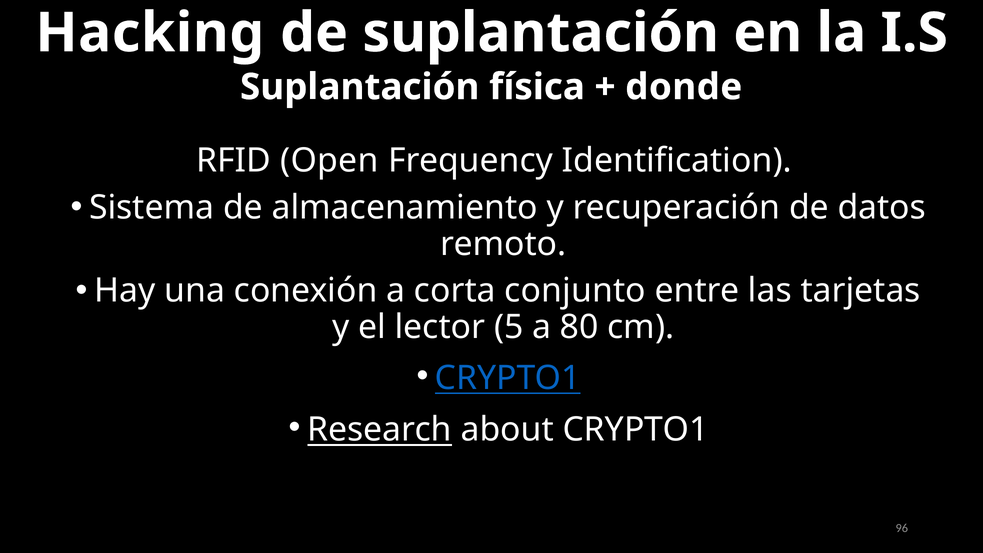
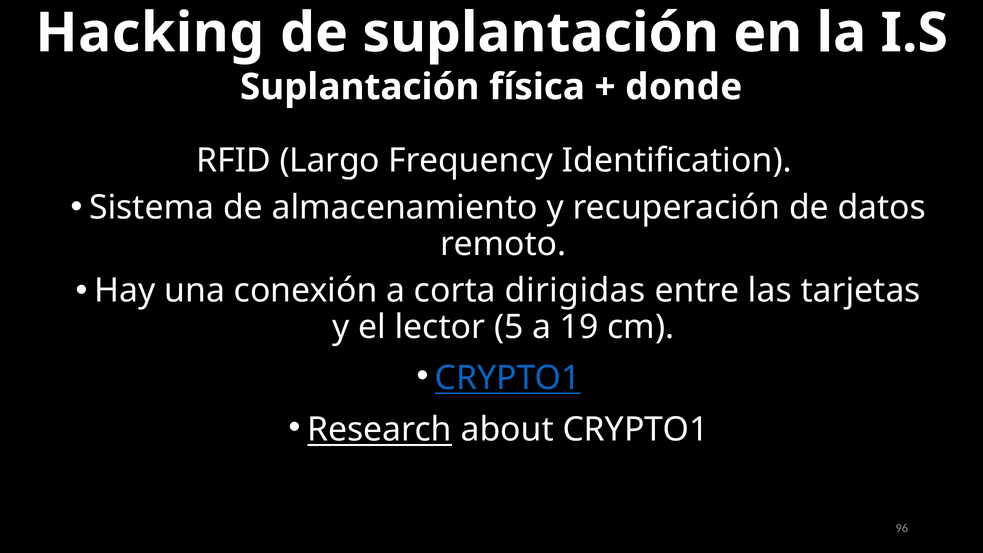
Open: Open -> Largo
conjunto: conjunto -> dirigidas
80: 80 -> 19
